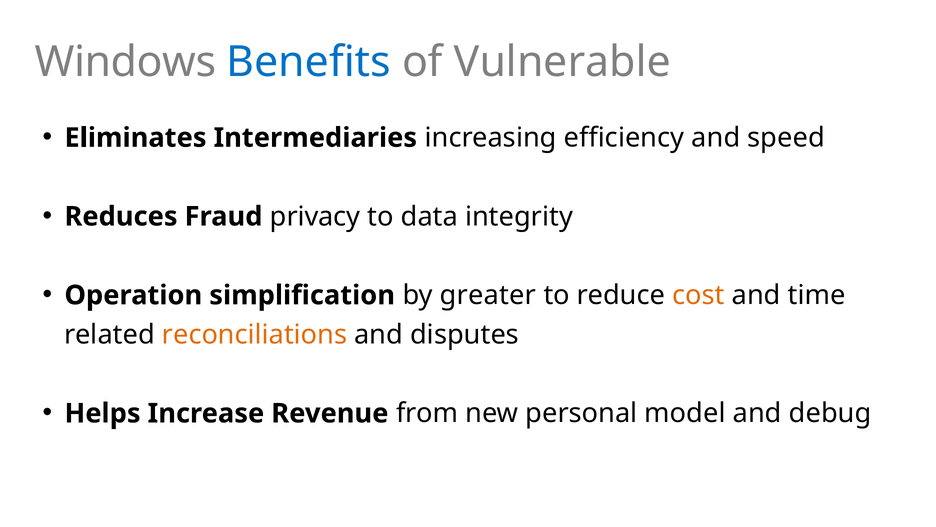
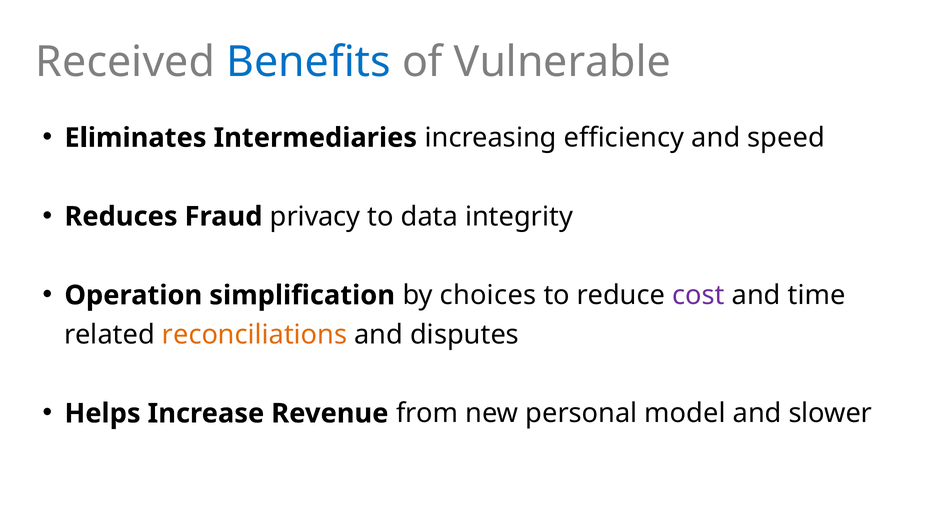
Windows: Windows -> Received
greater: greater -> choices
cost colour: orange -> purple
debug: debug -> slower
